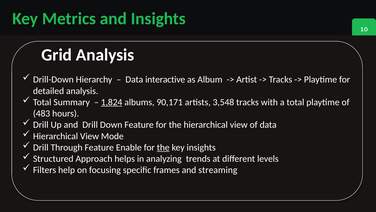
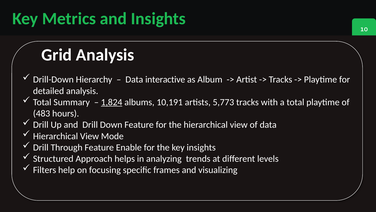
90,171: 90,171 -> 10,191
3,548: 3,548 -> 5,773
the at (163, 147) underline: present -> none
streaming: streaming -> visualizing
